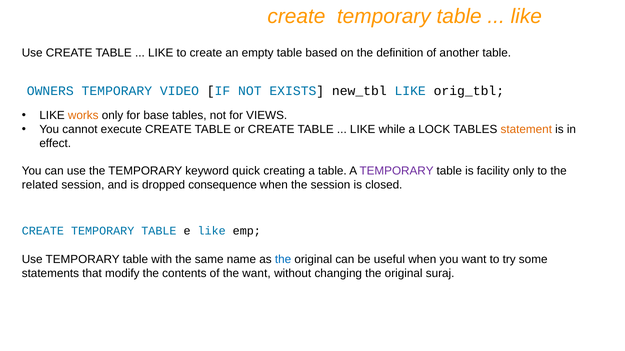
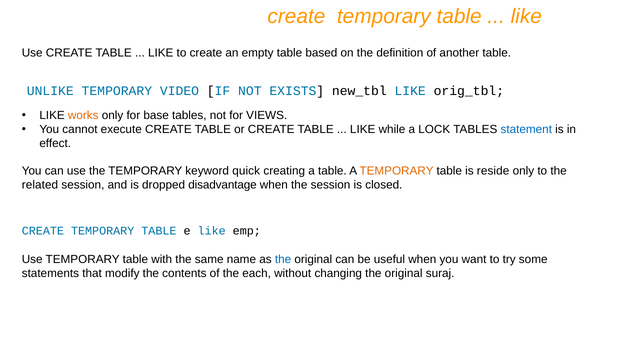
OWNERS: OWNERS -> UNLIKE
statement colour: orange -> blue
TEMPORARY at (397, 171) colour: purple -> orange
facility: facility -> reside
consequence: consequence -> disadvantage
the want: want -> each
